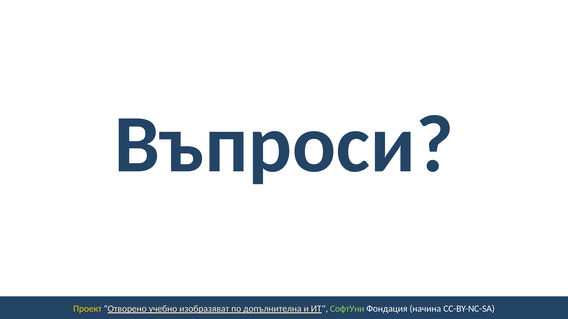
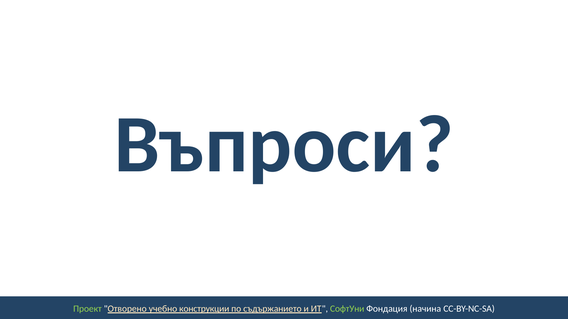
Проект colour: yellow -> light green
изобразяват: изобразяват -> конструкции
допълнителна: допълнителна -> съдържанието
